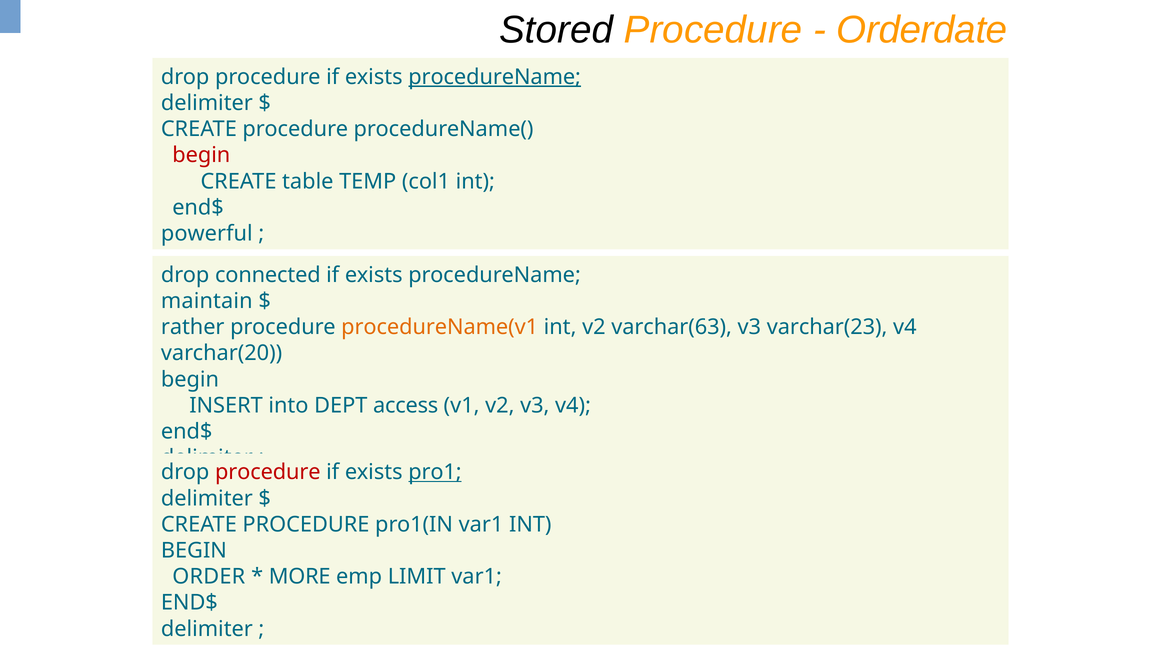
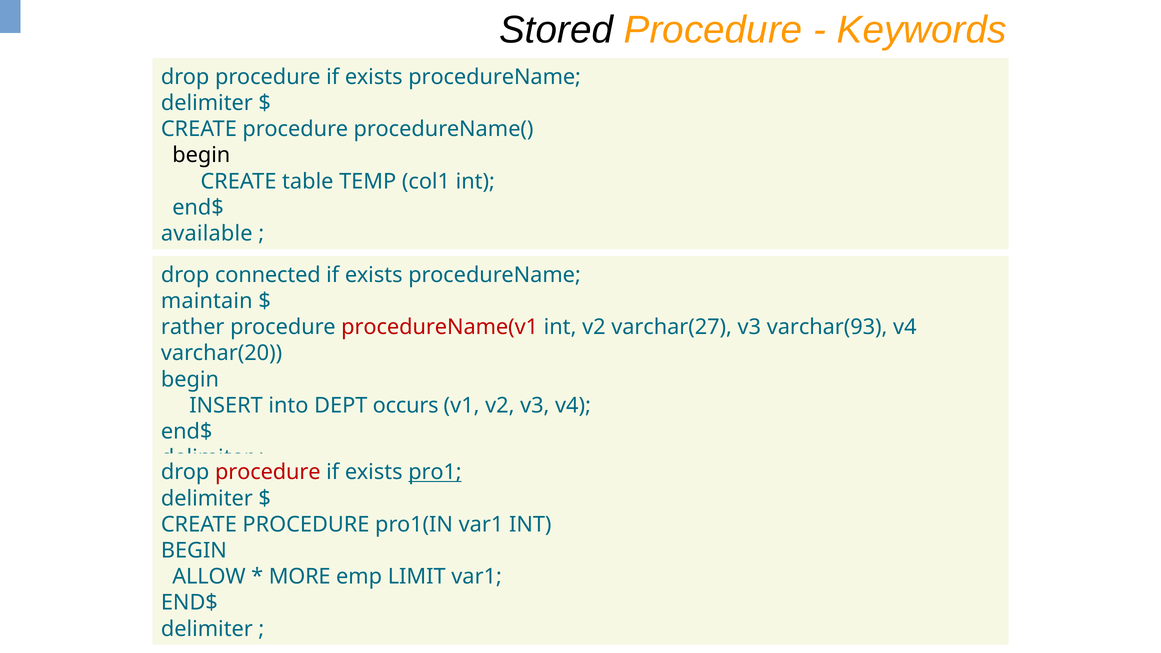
Orderdate: Orderdate -> Keywords
procedureName at (495, 77) underline: present -> none
begin at (201, 155) colour: red -> black
powerful: powerful -> available
procedureName(v1 colour: orange -> red
varchar(63: varchar(63 -> varchar(27
varchar(23: varchar(23 -> varchar(93
access: access -> occurs
ORDER: ORDER -> ALLOW
